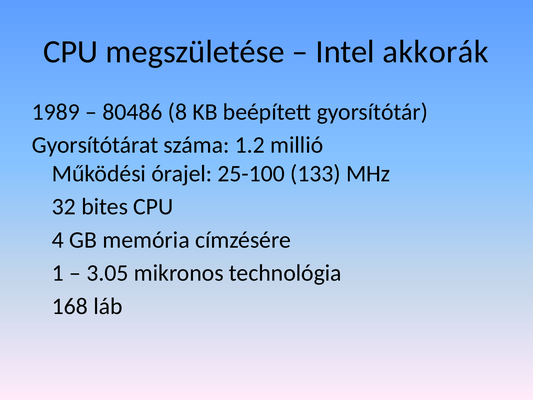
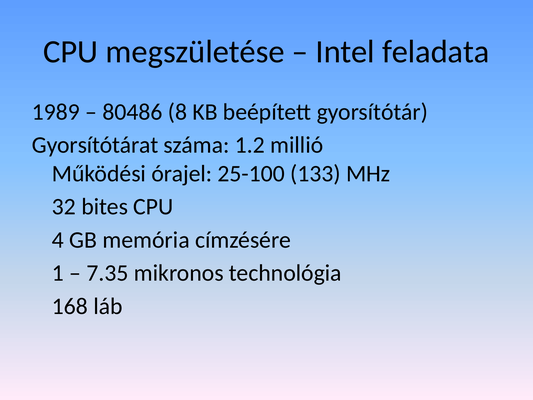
akkorák: akkorák -> feladata
3.05: 3.05 -> 7.35
